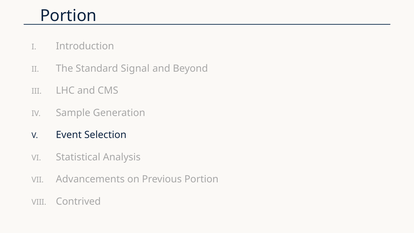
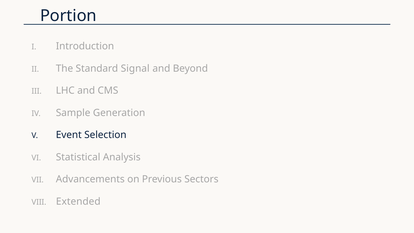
Previous Portion: Portion -> Sectors
Contrived: Contrived -> Extended
